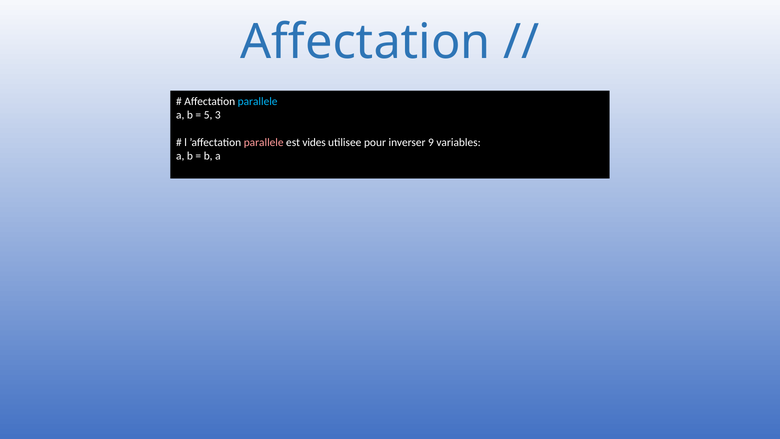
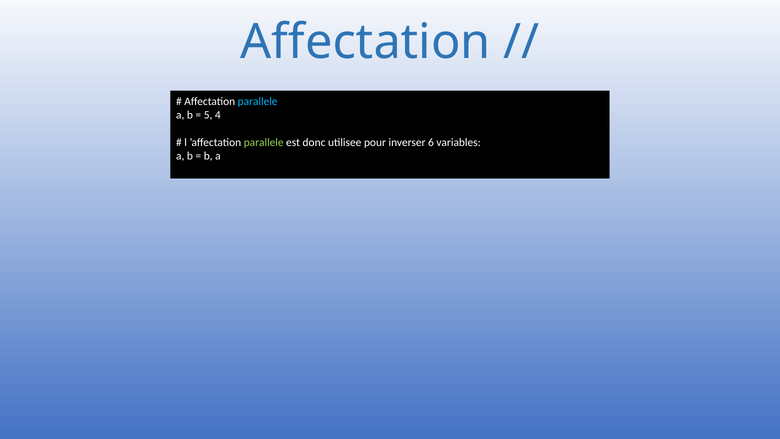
3: 3 -> 4
parallele at (264, 142) colour: pink -> light green
vides: vides -> donc
9: 9 -> 6
